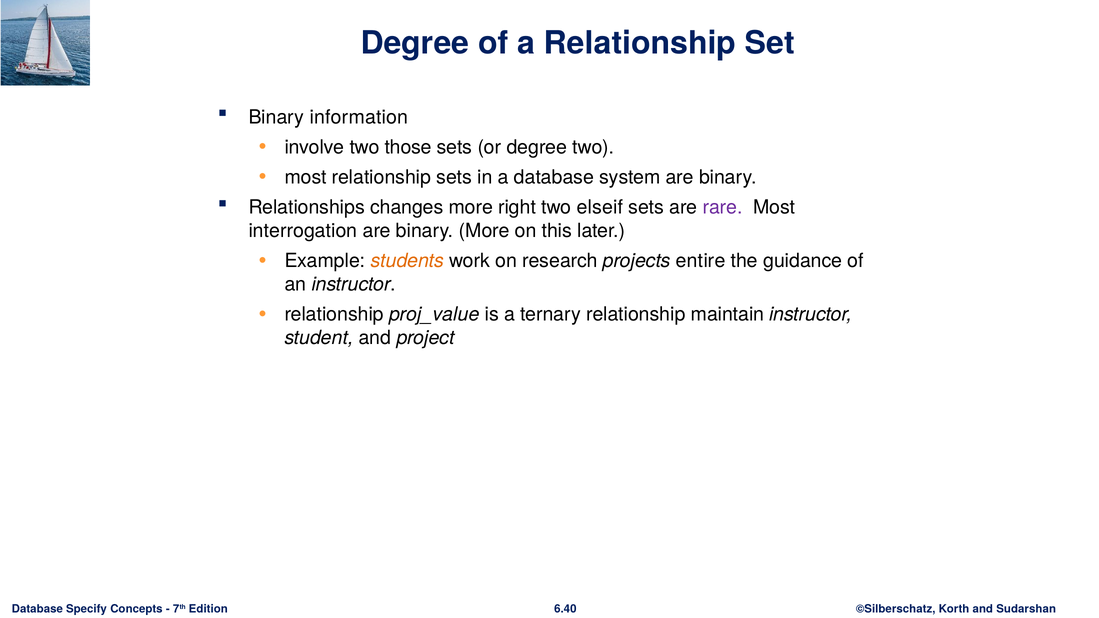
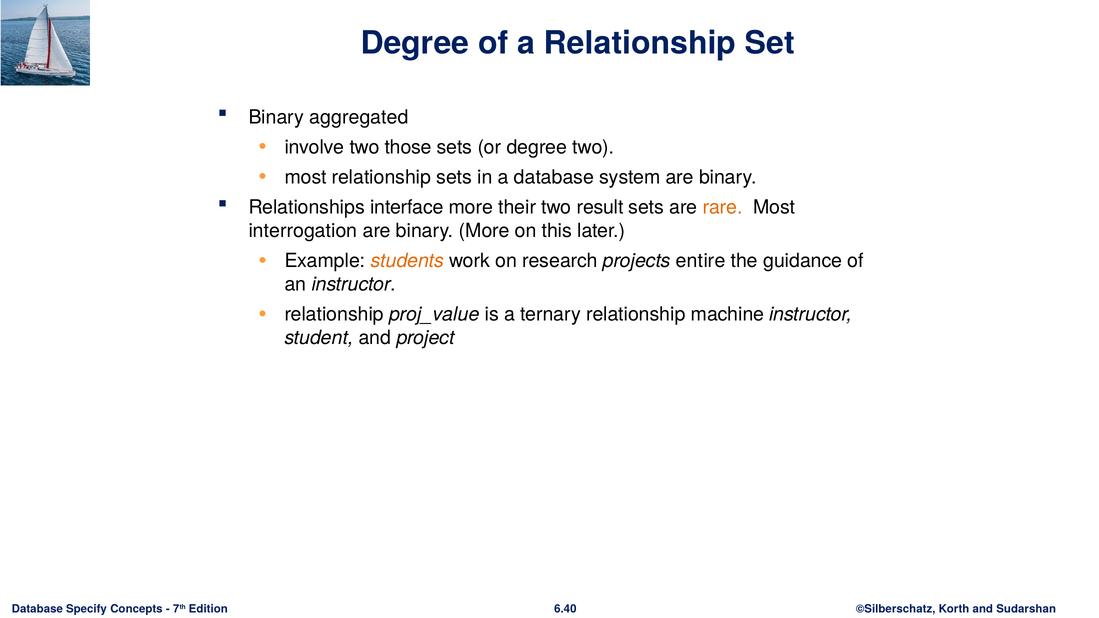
information: information -> aggregated
changes: changes -> interface
right: right -> their
elseif: elseif -> result
rare colour: purple -> orange
maintain: maintain -> machine
